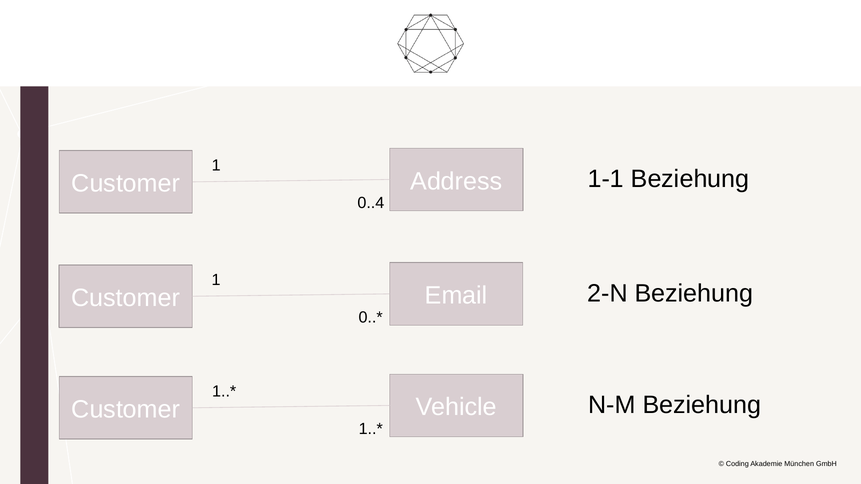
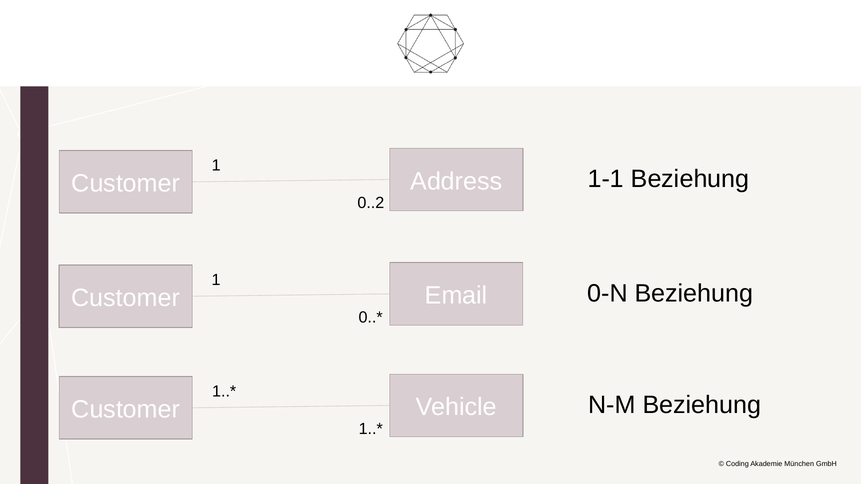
0..4: 0..4 -> 0..2
2-N: 2-N -> 0-N
